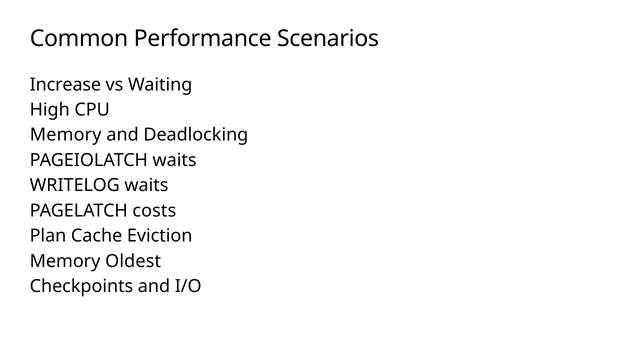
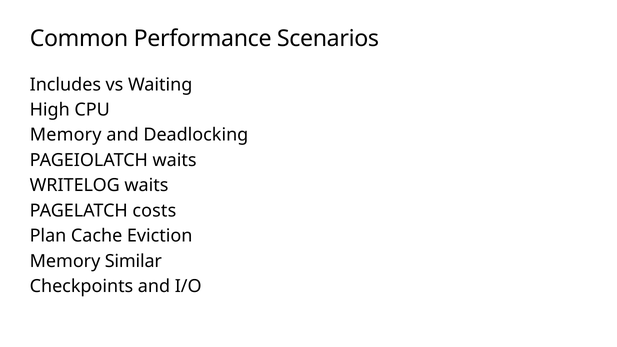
Increase: Increase -> Includes
Oldest: Oldest -> Similar
